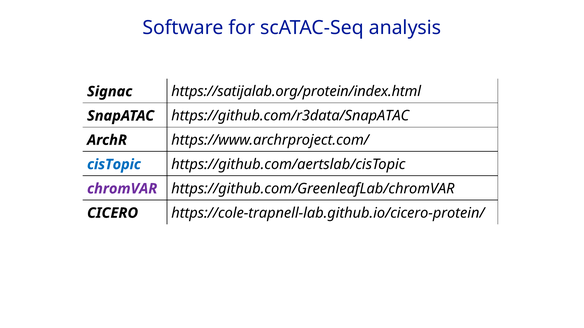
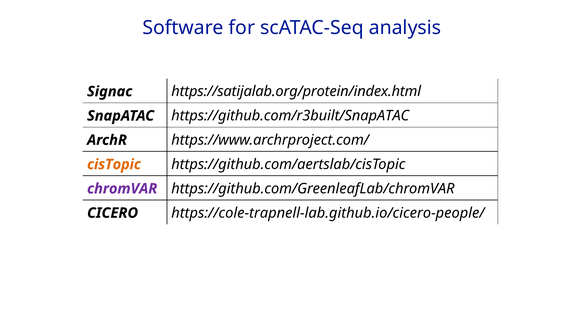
https://github.com/r3data/SnapATAC: https://github.com/r3data/SnapATAC -> https://github.com/r3built/SnapATAC
cisTopic colour: blue -> orange
https://cole-trapnell-lab.github.io/cicero-protein/: https://cole-trapnell-lab.github.io/cicero-protein/ -> https://cole-trapnell-lab.github.io/cicero-people/
